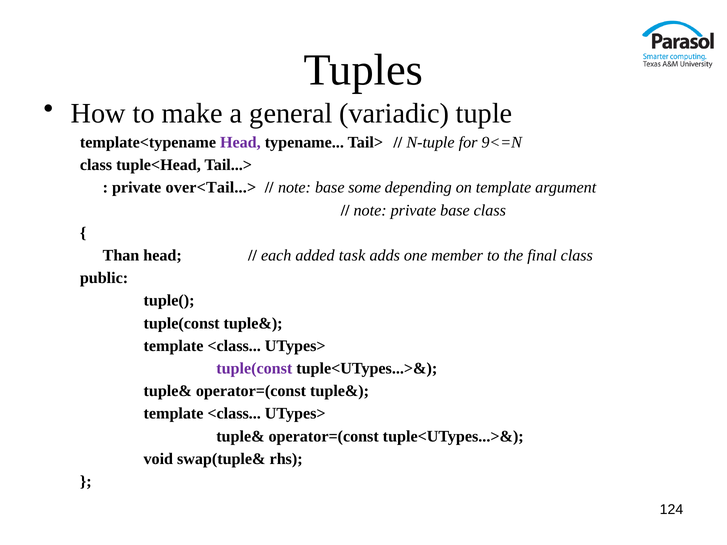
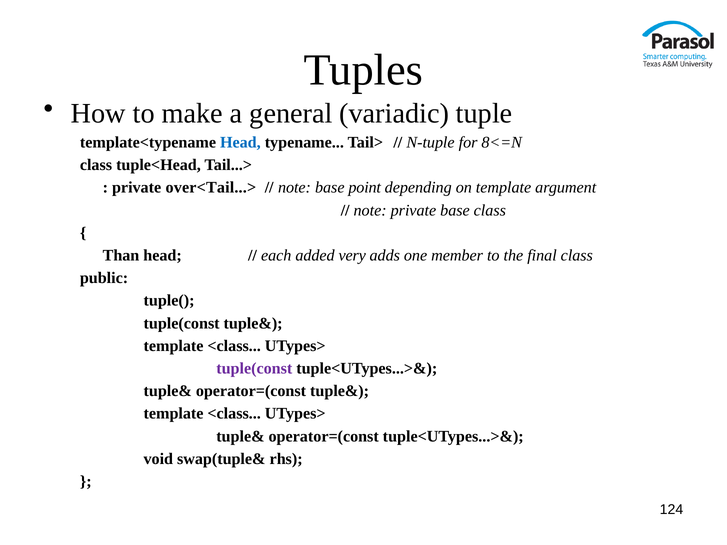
Head at (240, 143) colour: purple -> blue
9<=N: 9<=N -> 8<=N
some: some -> point
task: task -> very
